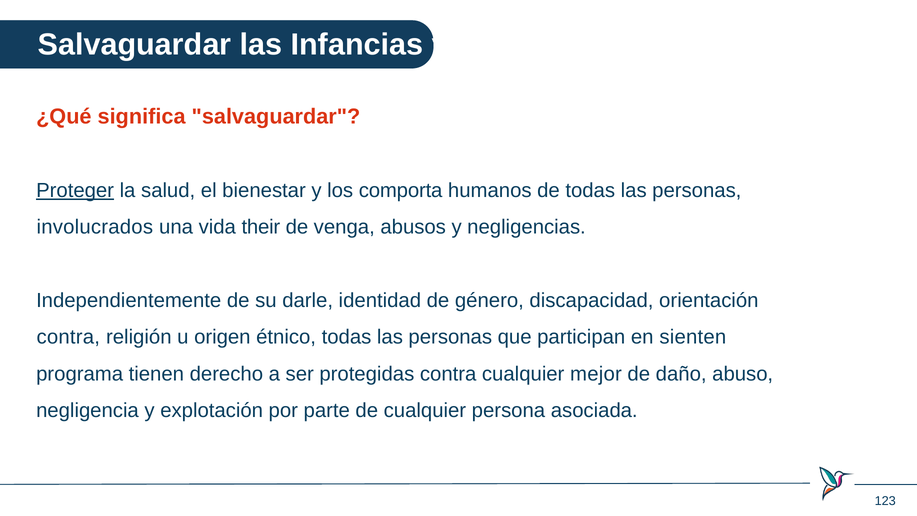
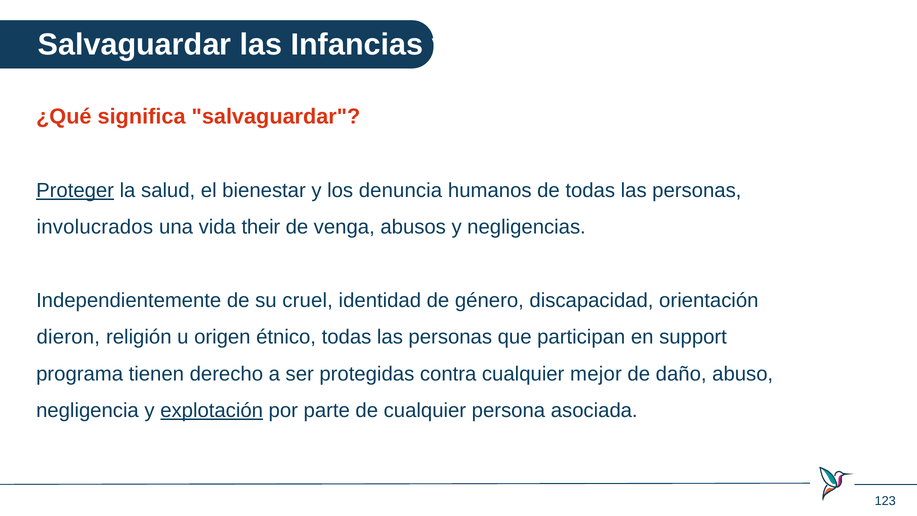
comporta: comporta -> denuncia
darle: darle -> cruel
contra at (68, 337): contra -> dieron
sienten: sienten -> support
explotación underline: none -> present
